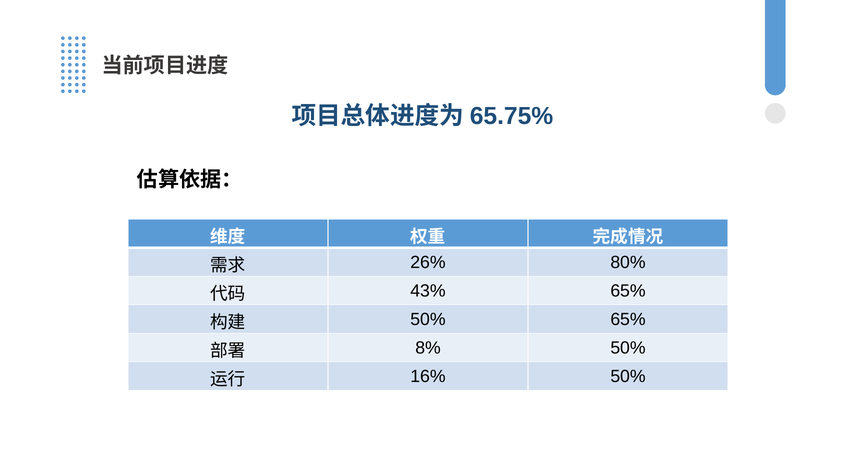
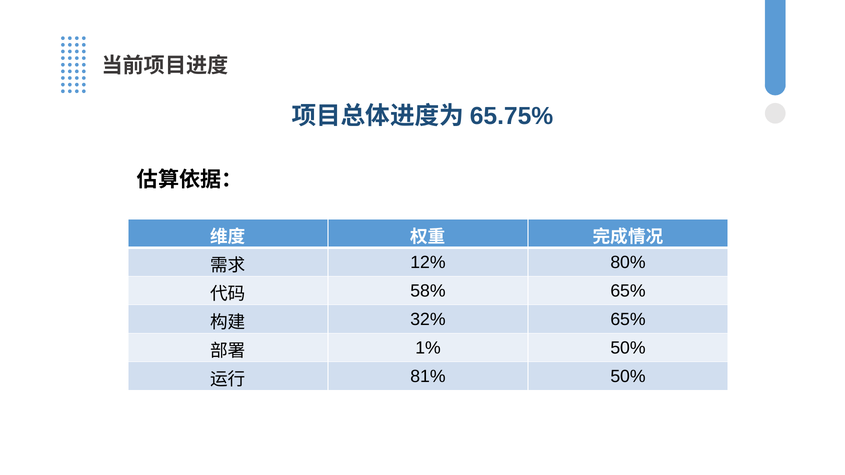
26%: 26% -> 12%
43%: 43% -> 58%
50% at (428, 319): 50% -> 32%
8%: 8% -> 1%
16%: 16% -> 81%
